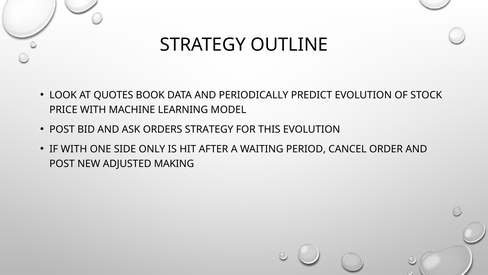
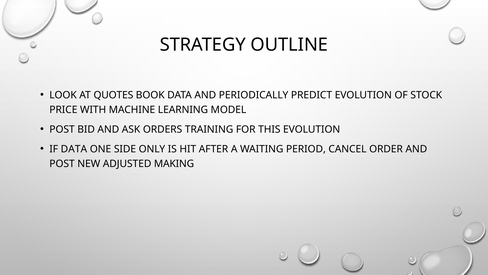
ORDERS STRATEGY: STRATEGY -> TRAINING
IF WITH: WITH -> DATA
